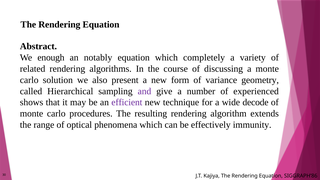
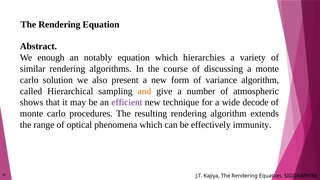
completely: completely -> hierarchies
related: related -> similar
variance geometry: geometry -> algorithm
and colour: purple -> orange
experienced: experienced -> atmospheric
